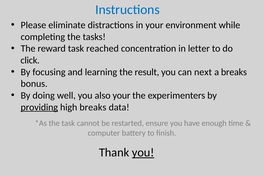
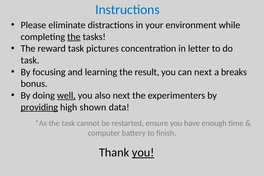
the at (74, 37) underline: none -> present
reached: reached -> pictures
click at (30, 60): click -> task
well underline: none -> present
also your: your -> next
high breaks: breaks -> shown
